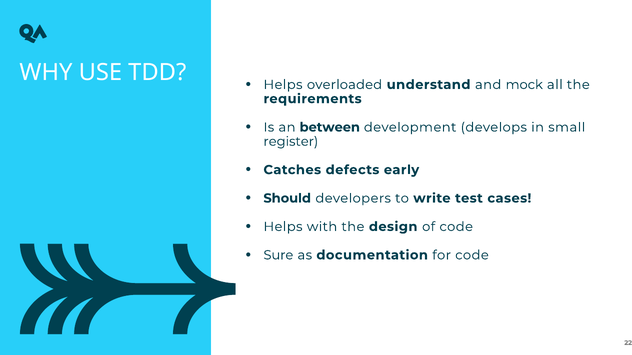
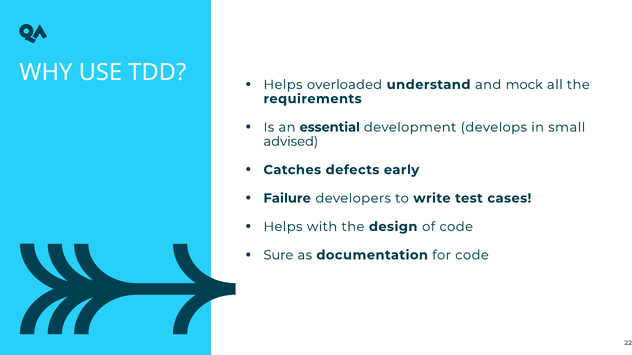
between: between -> essential
register: register -> advised
Should: Should -> Failure
